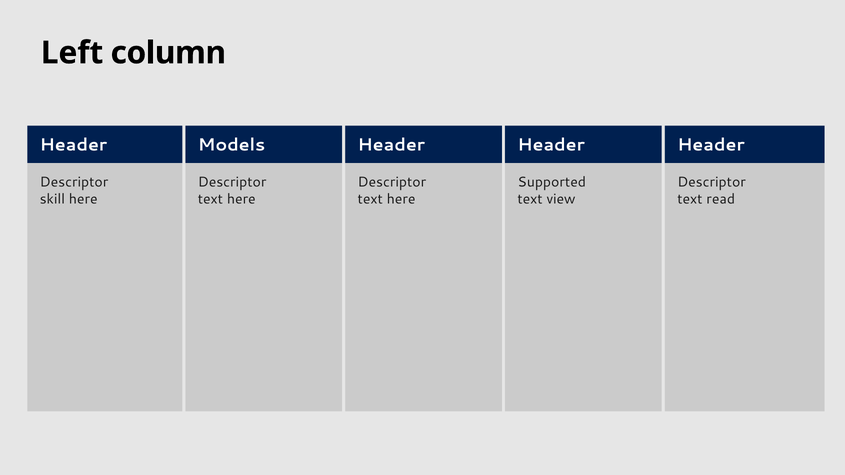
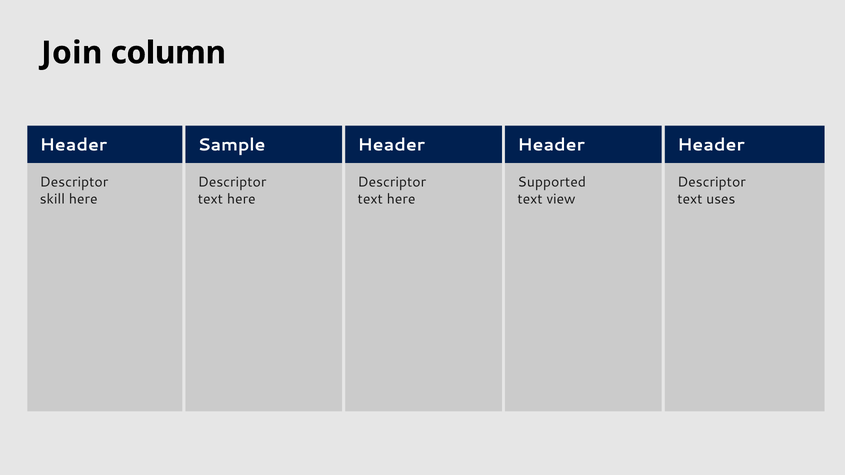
Left: Left -> Join
Models: Models -> Sample
read: read -> uses
